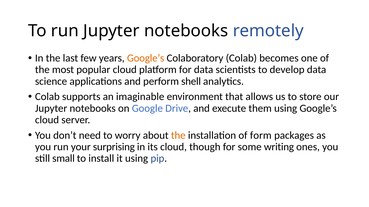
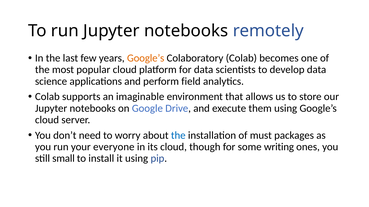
shell: shell -> field
the at (178, 136) colour: orange -> blue
form: form -> must
surprising: surprising -> everyone
